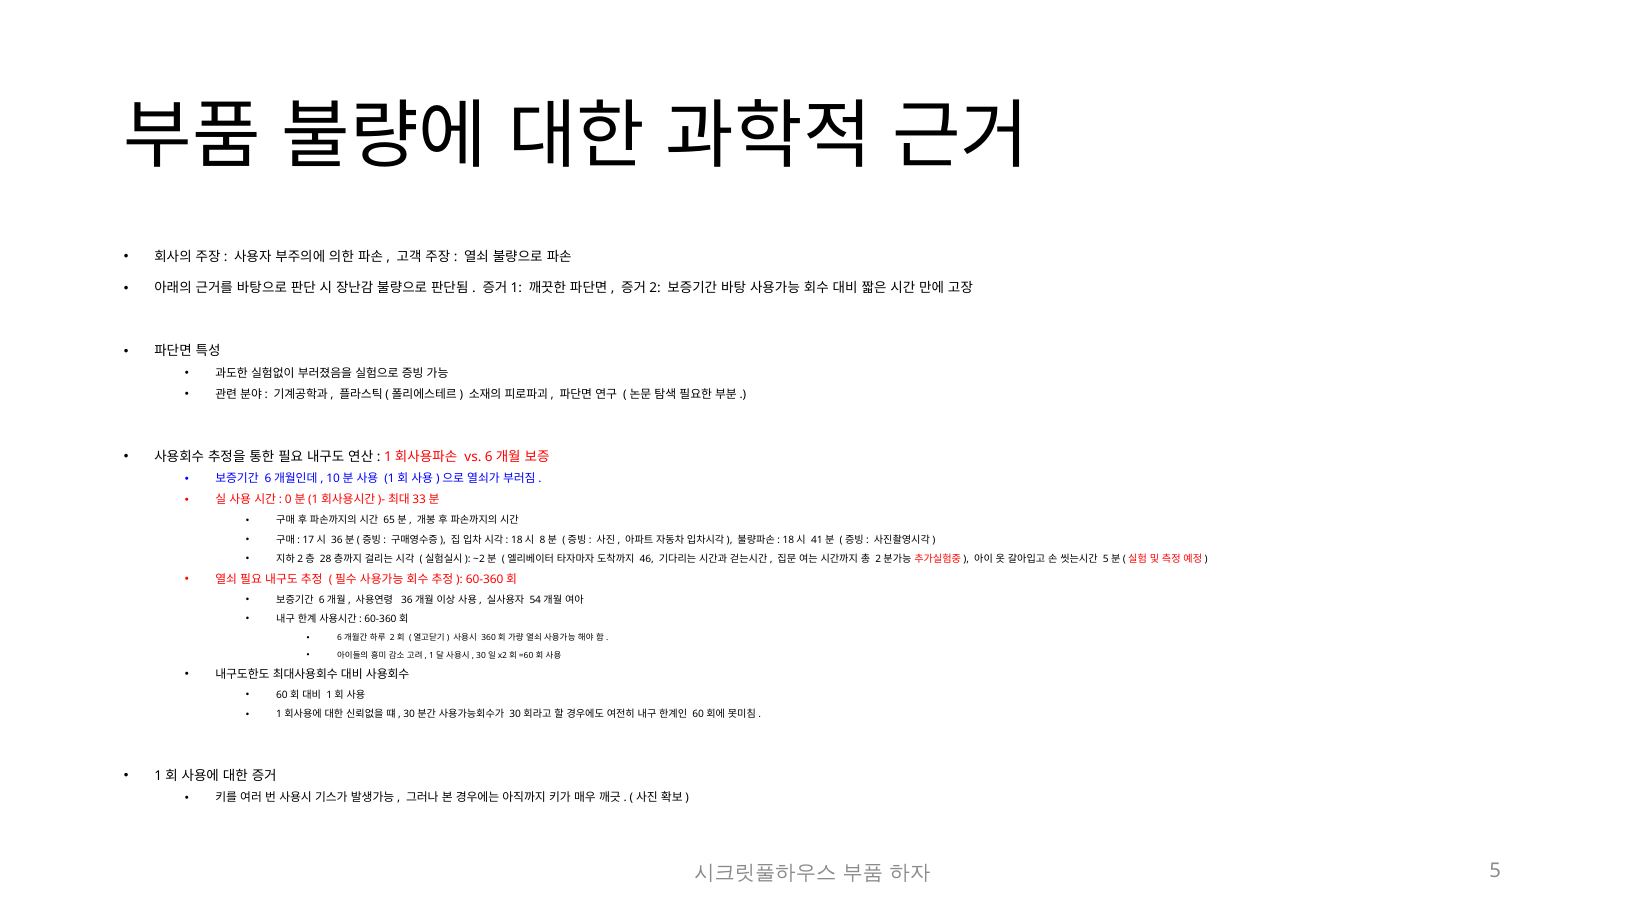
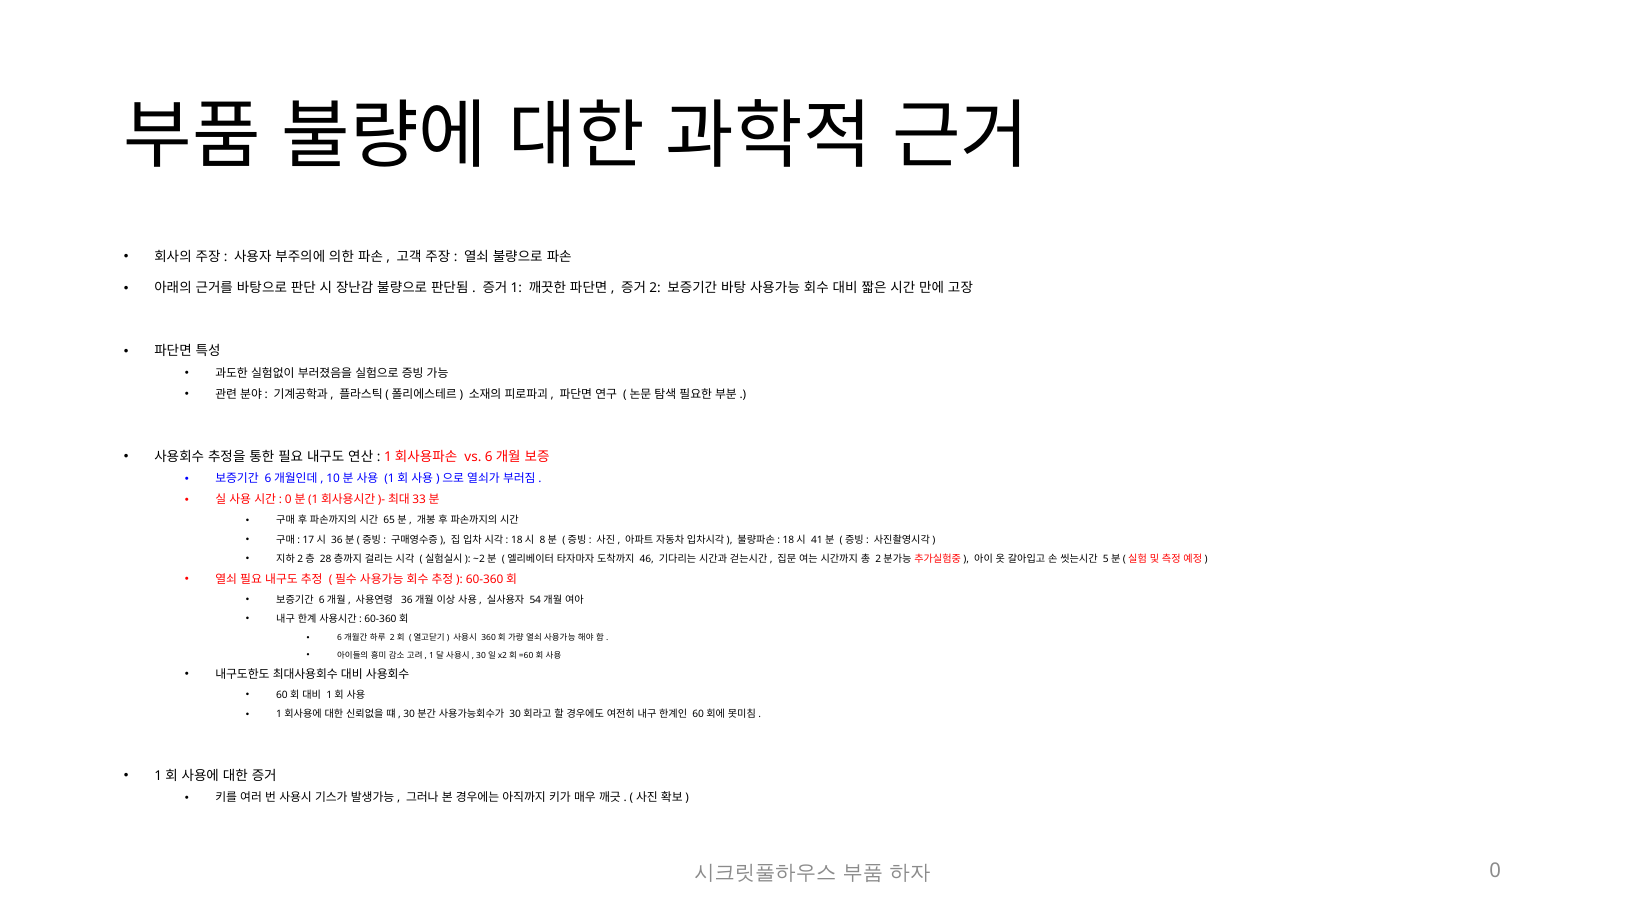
5: 5 -> 0
